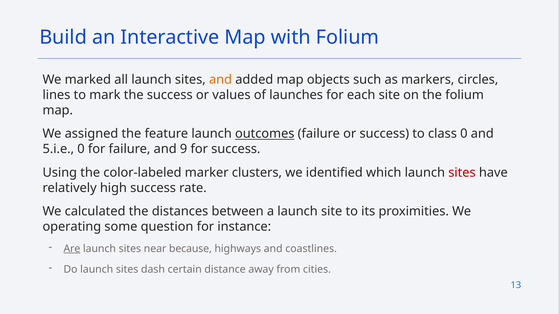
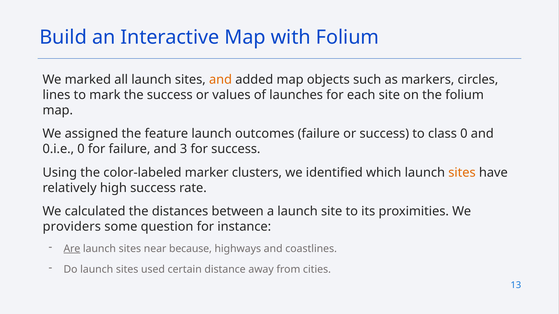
outcomes underline: present -> none
5.i.e: 5.i.e -> 0.i.e
9: 9 -> 3
sites at (462, 173) colour: red -> orange
operating: operating -> providers
dash: dash -> used
